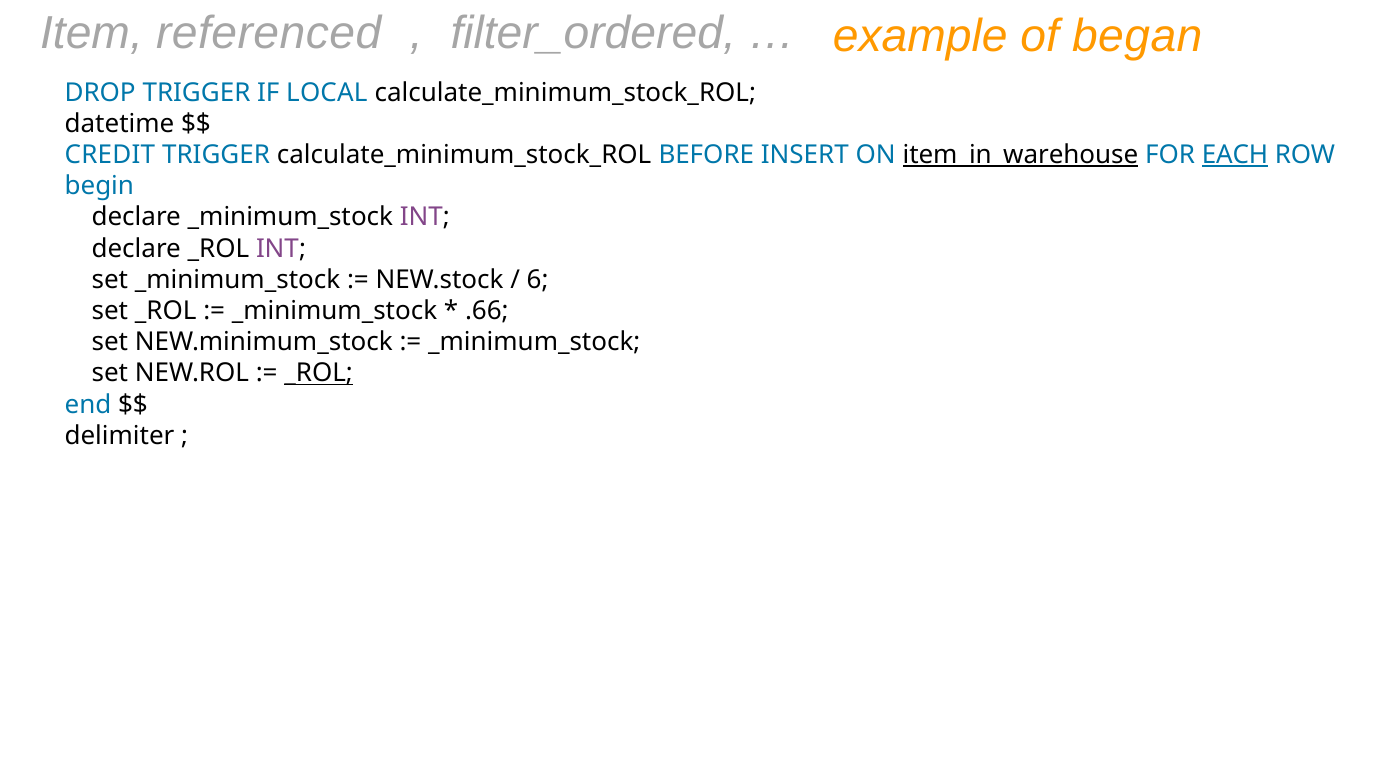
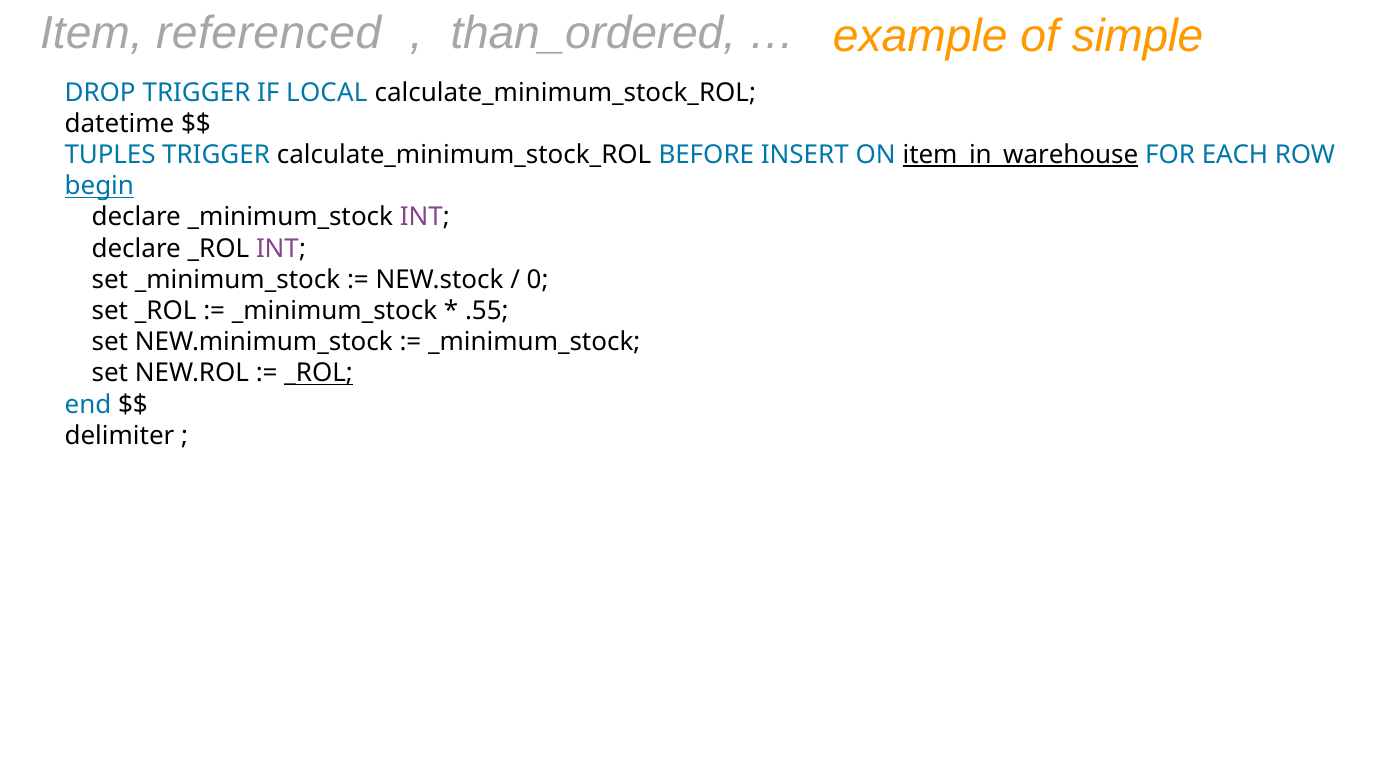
filter_ordered: filter_ordered -> than_ordered
began: began -> simple
CREDIT: CREDIT -> TUPLES
EACH underline: present -> none
begin underline: none -> present
6: 6 -> 0
.66: .66 -> .55
